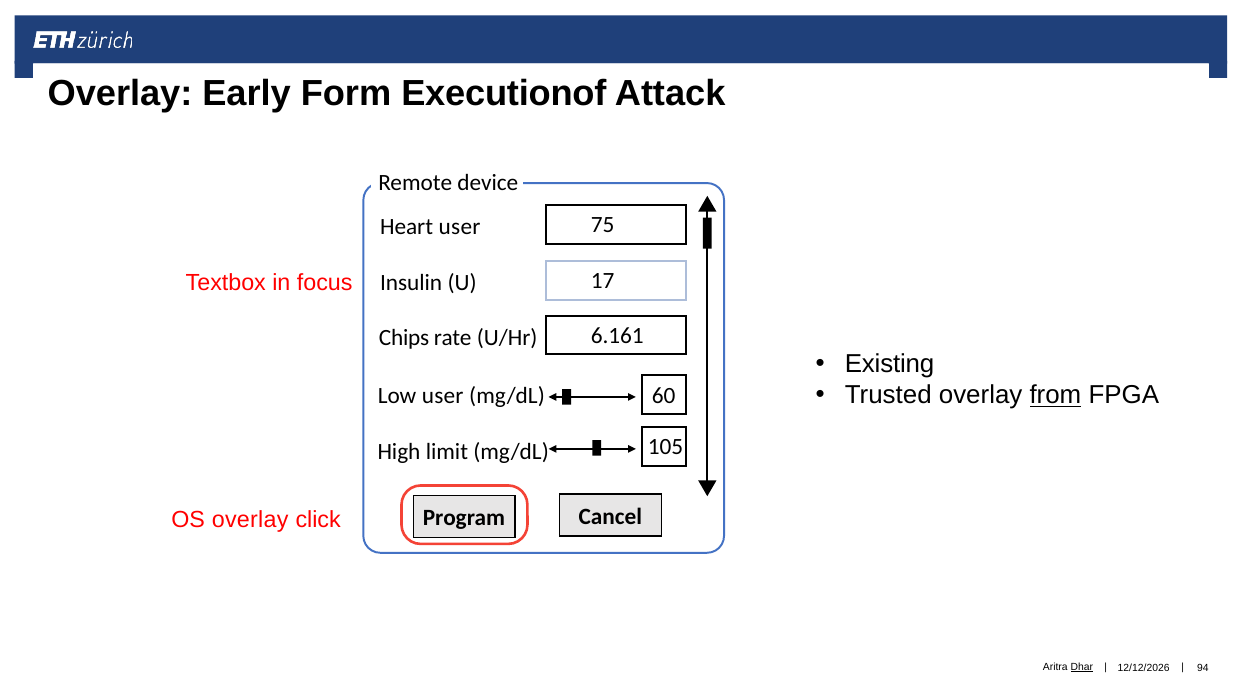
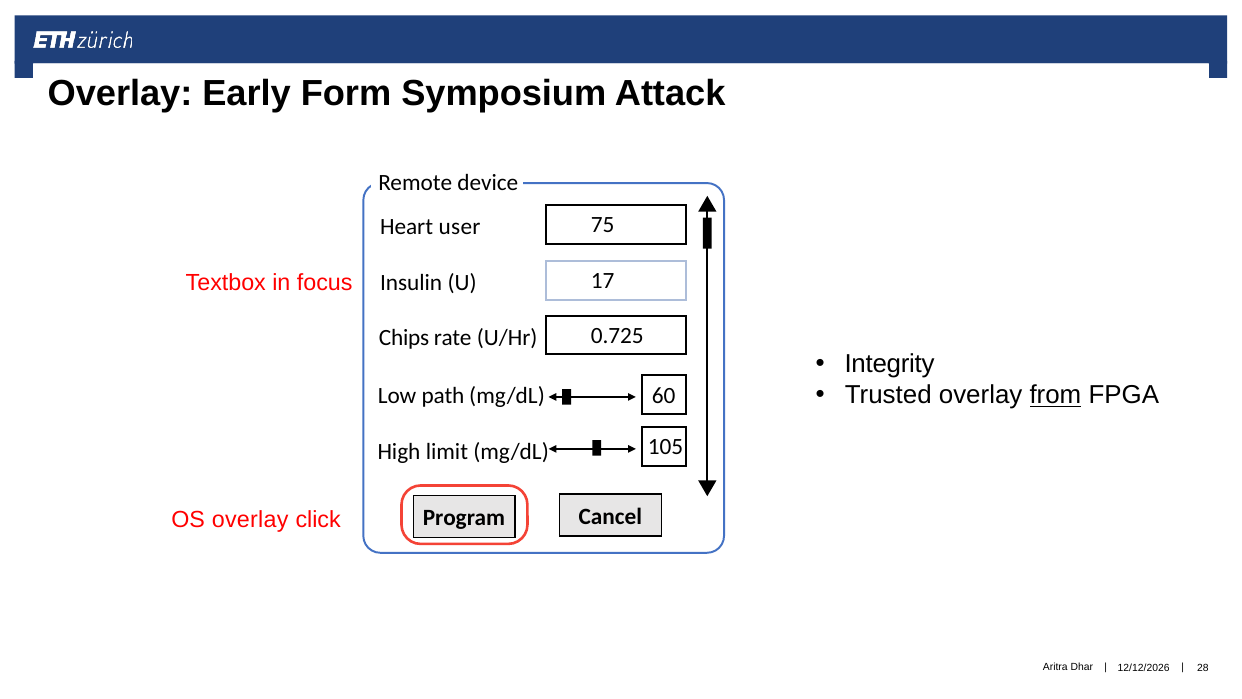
Executionof: Executionof -> Symposium
6.161: 6.161 -> 0.725
Existing: Existing -> Integrity
Low user: user -> path
94: 94 -> 28
Dhar underline: present -> none
